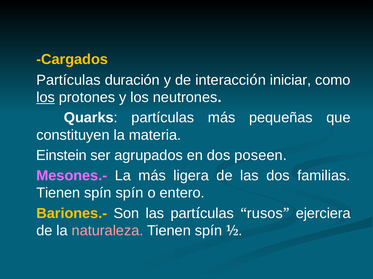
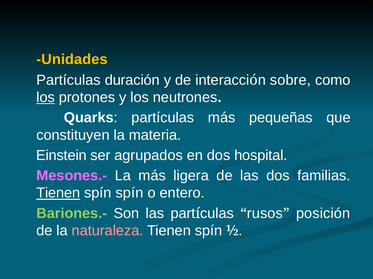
Cargados: Cargados -> Unidades
iniciar: iniciar -> sobre
poseen: poseen -> hospital
Tienen at (58, 193) underline: none -> present
Bariones.- colour: yellow -> light green
ejerciera: ejerciera -> posición
